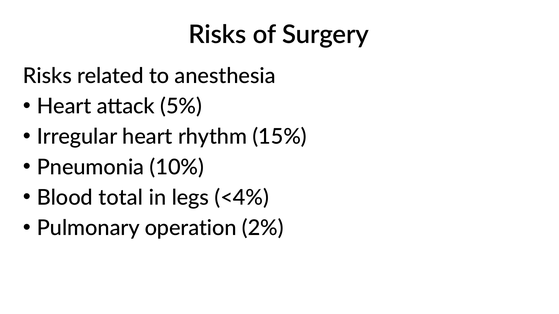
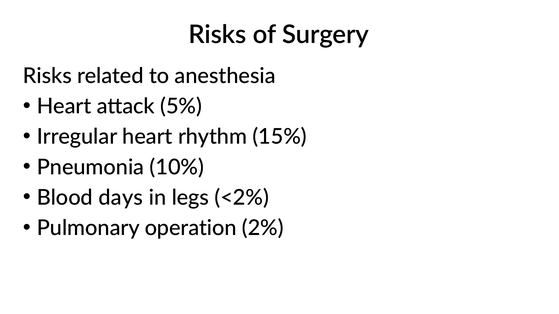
total: total -> days
<4%: <4% -> <2%
